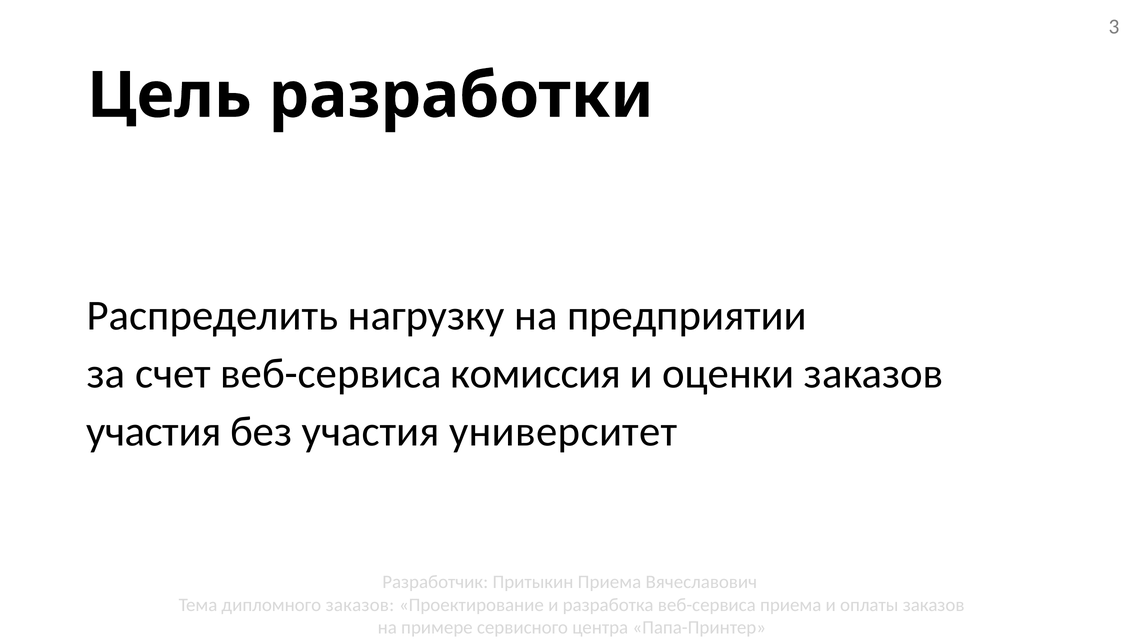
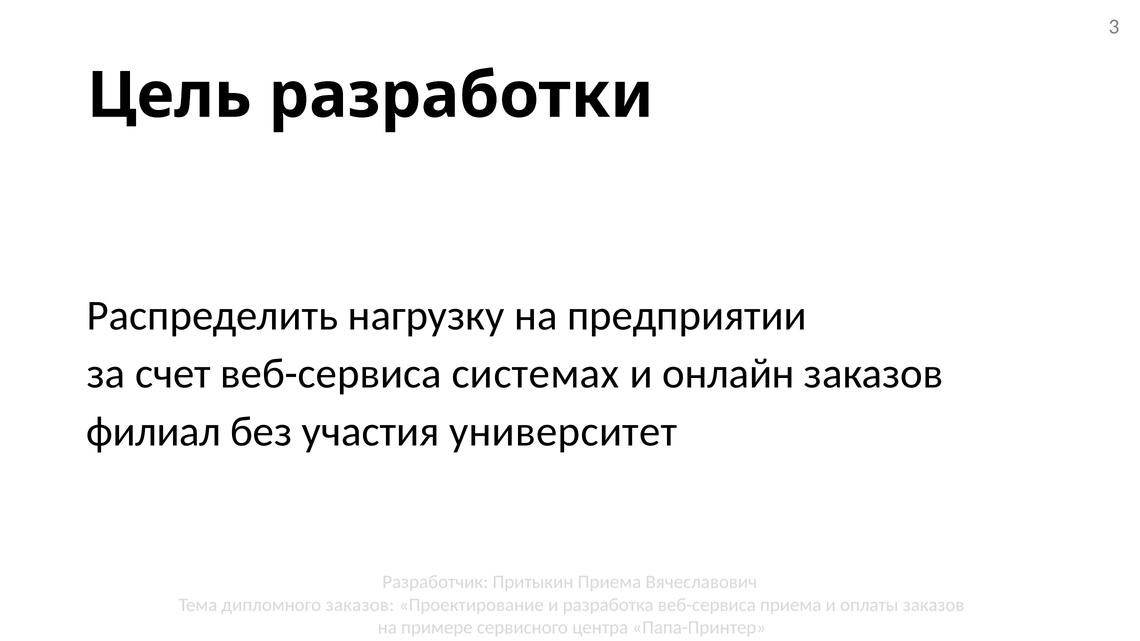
комиссия: комиссия -> системах
оценки: оценки -> онлайн
участия at (154, 432): участия -> филиал
